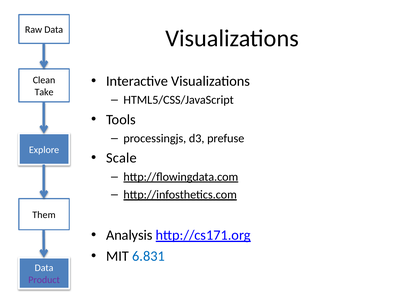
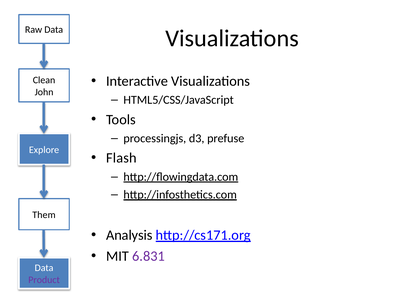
Take: Take -> John
Scale: Scale -> Flash
6.831 colour: blue -> purple
